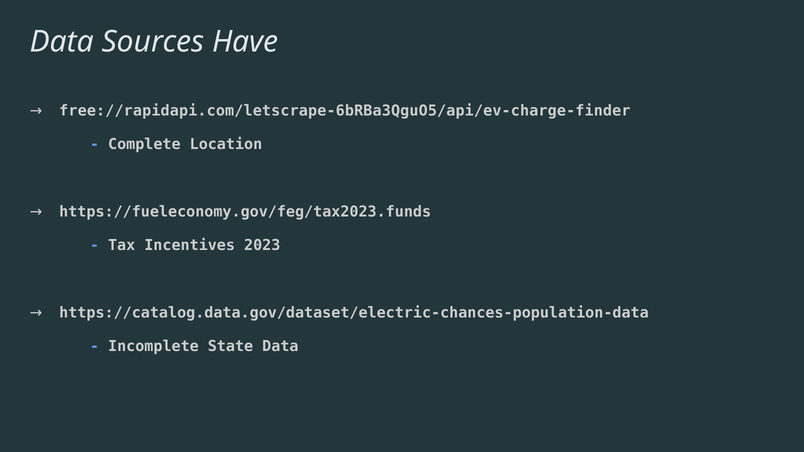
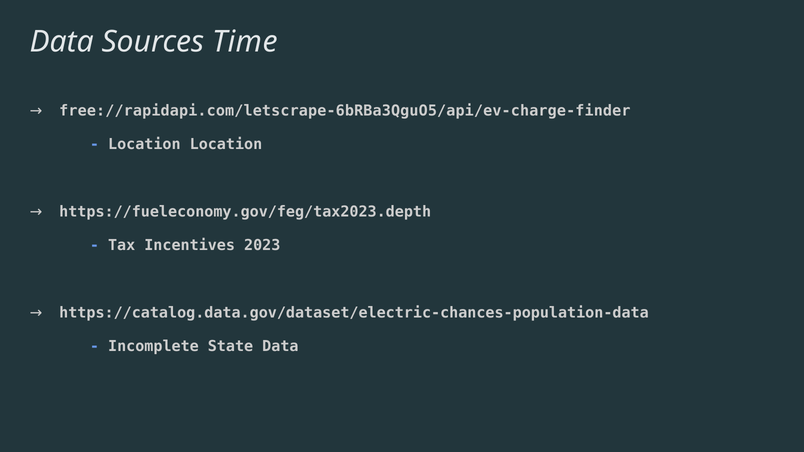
Have: Have -> Time
Complete at (144, 145): Complete -> Location
https://fueleconomy.gov/feg/tax2023.funds: https://fueleconomy.gov/feg/tax2023.funds -> https://fueleconomy.gov/feg/tax2023.depth
